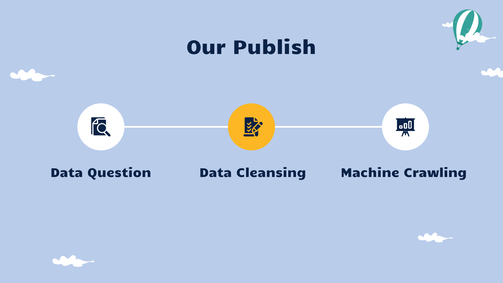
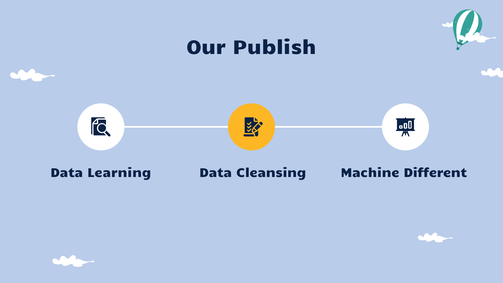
Question: Question -> Learning
Crawling: Crawling -> Different
